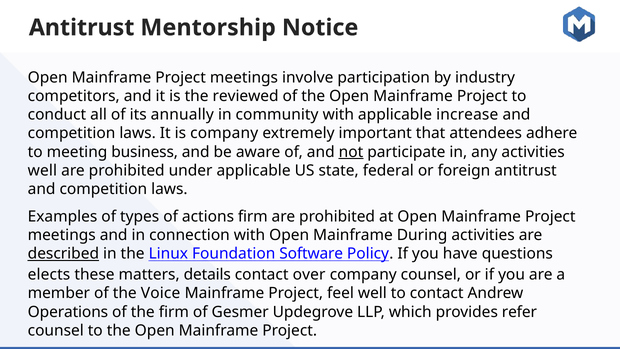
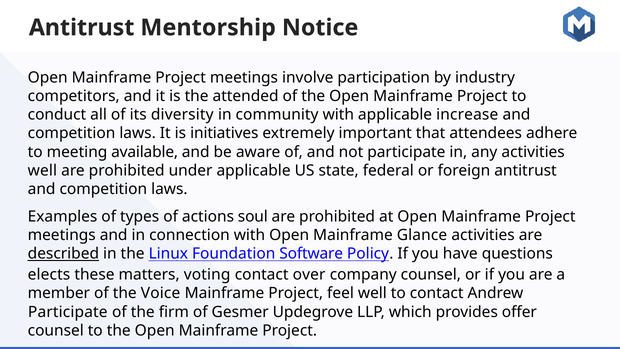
reviewed: reviewed -> attended
annually: annually -> diversity
is company: company -> initiatives
business: business -> available
not underline: present -> none
actions firm: firm -> soul
During: During -> Glance
details: details -> voting
Operations at (68, 312): Operations -> Participate
refer: refer -> offer
